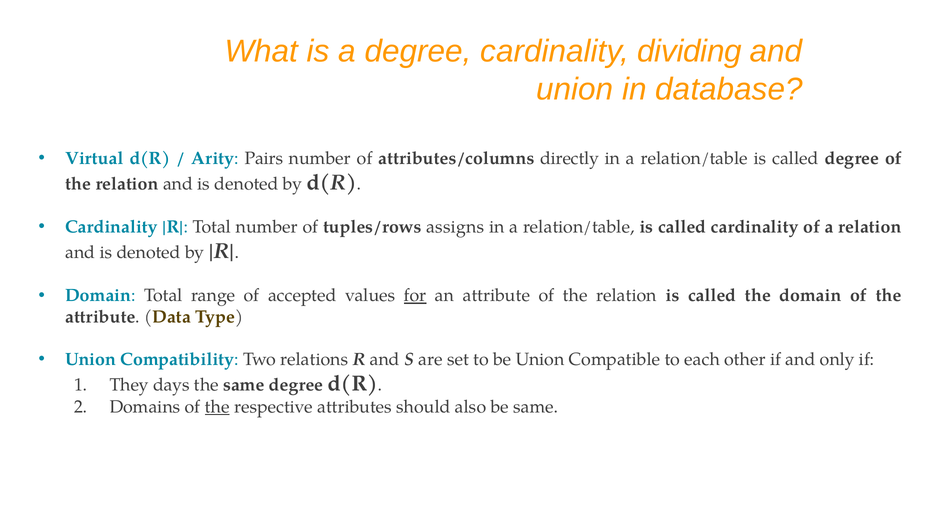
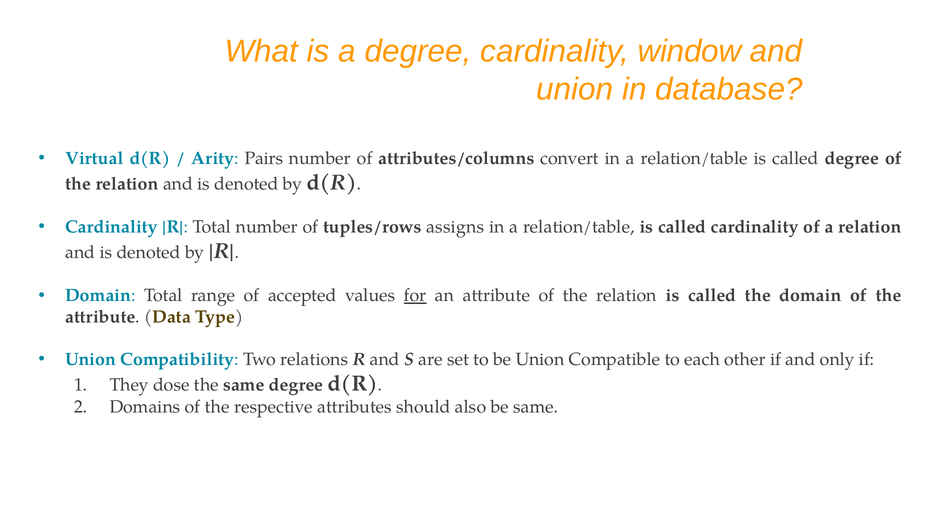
dividing: dividing -> window
directly: directly -> convert
days: days -> dose
the at (217, 407) underline: present -> none
